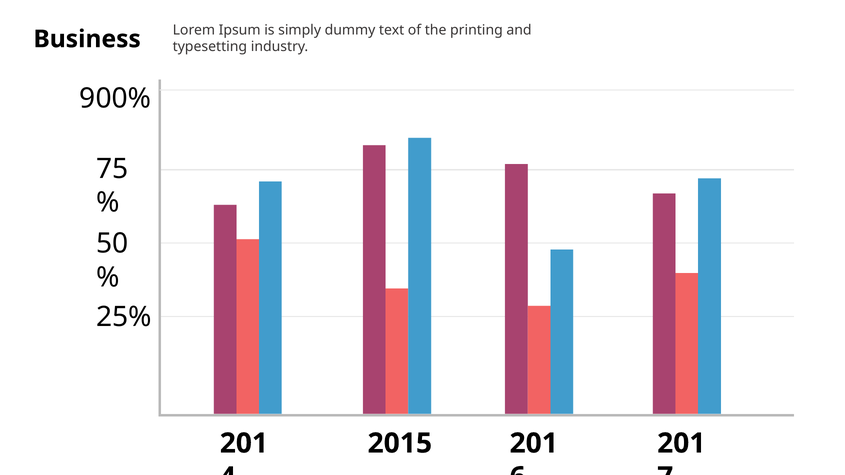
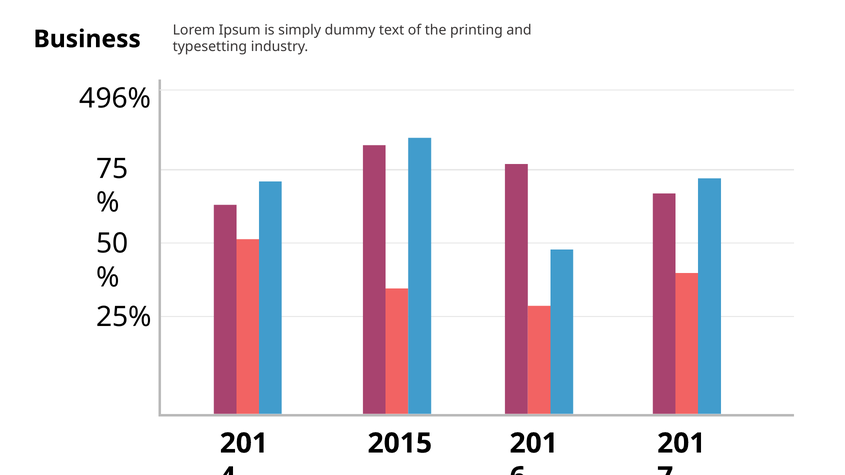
900%: 900% -> 496%
